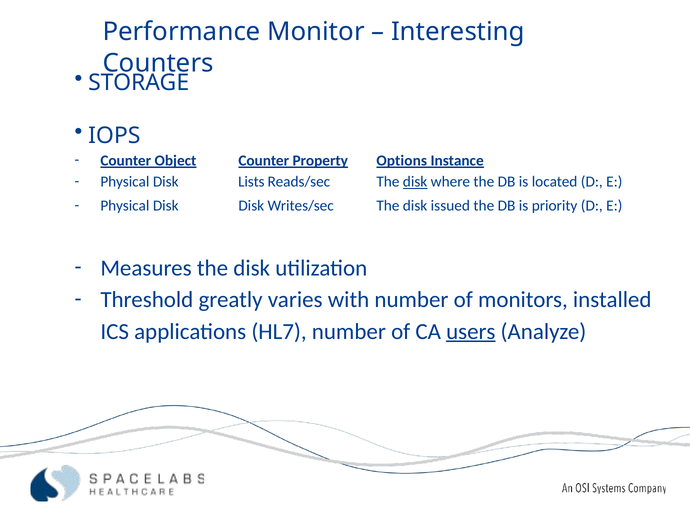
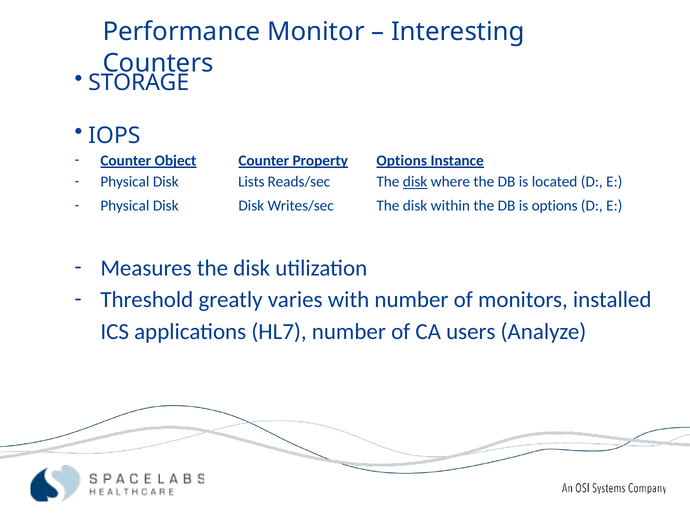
issued: issued -> within
is priority: priority -> options
users underline: present -> none
